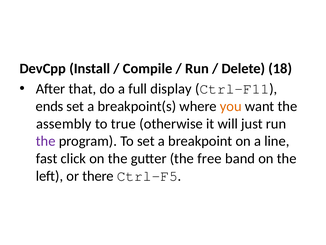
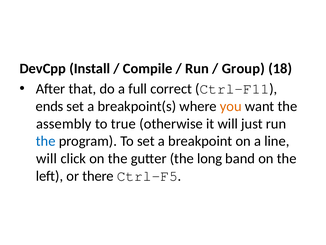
Delete: Delete -> Group
display: display -> correct
the at (46, 141) colour: purple -> blue
fast at (47, 158): fast -> will
free: free -> long
